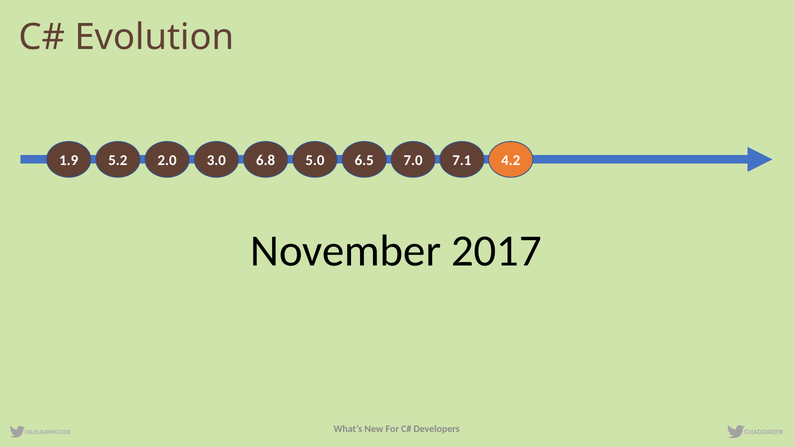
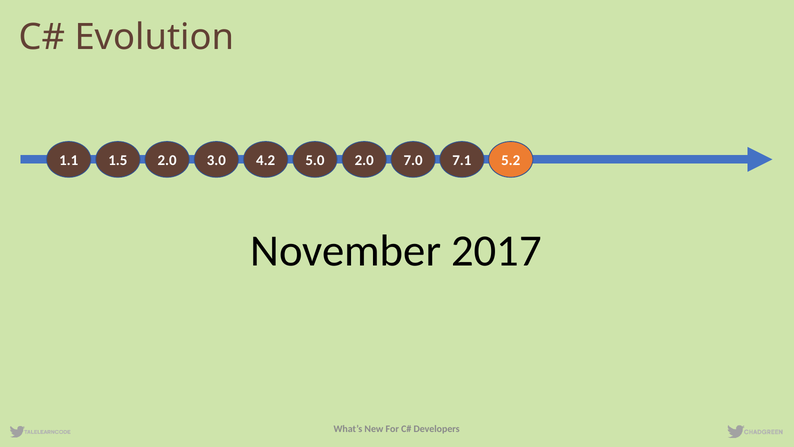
1.9: 1.9 -> 1.1
5.2: 5.2 -> 1.5
6.8: 6.8 -> 4.2
5.0 6.5: 6.5 -> 2.0
4.2: 4.2 -> 5.2
